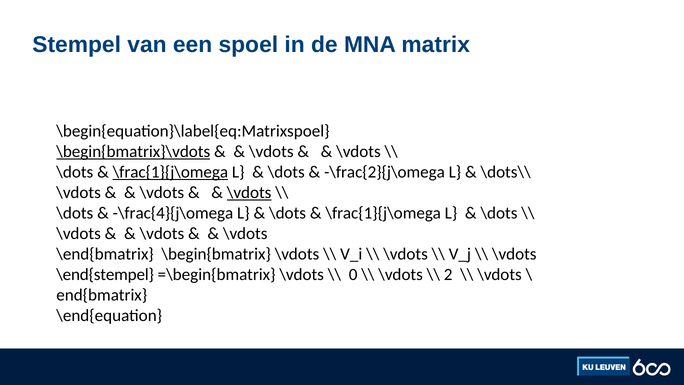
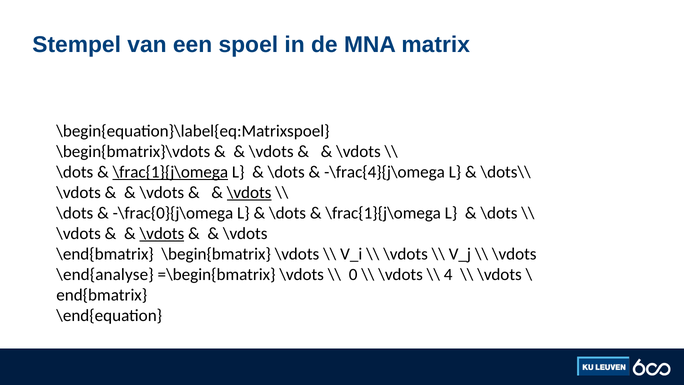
\begin{bmatrix}\vdots underline: present -> none
-\frac{2}{j\omega: -\frac{2}{j\omega -> -\frac{4}{j\omega
-\frac{4}{j\omega: -\frac{4}{j\omega -> -\frac{0}{j\omega
\vdots at (162, 234) underline: none -> present
\end{stempel: \end{stempel -> \end{analyse
2: 2 -> 4
